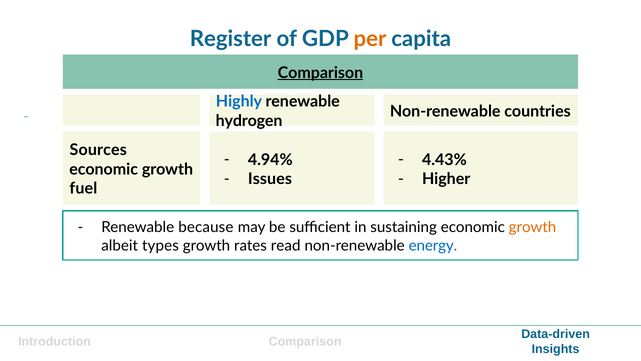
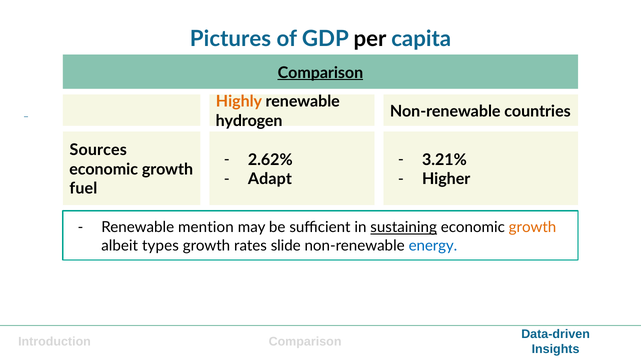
Register: Register -> Pictures
per colour: orange -> black
Highly colour: blue -> orange
4.94%: 4.94% -> 2.62%
4.43%: 4.43% -> 3.21%
Issues: Issues -> Adapt
because: because -> mention
sustaining underline: none -> present
read: read -> slide
